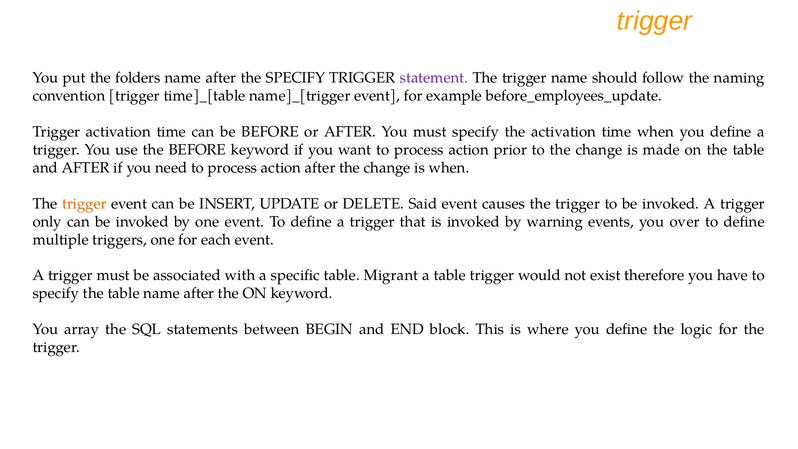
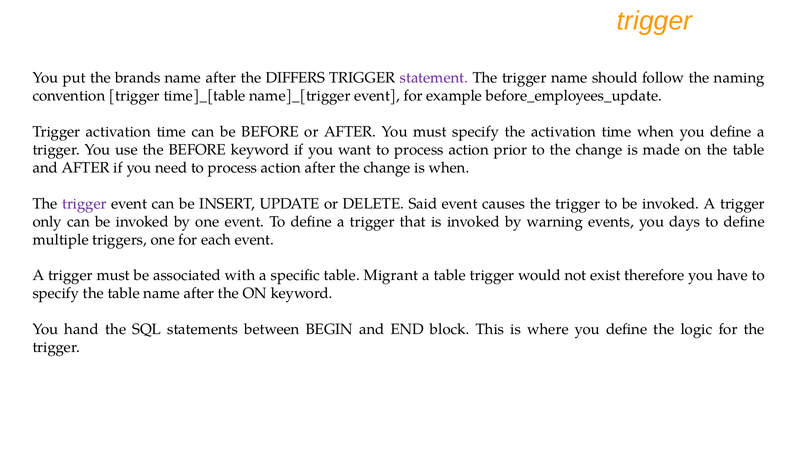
folders: folders -> brands
the SPECIFY: SPECIFY -> DIFFERS
trigger at (84, 204) colour: orange -> purple
over: over -> days
array: array -> hand
